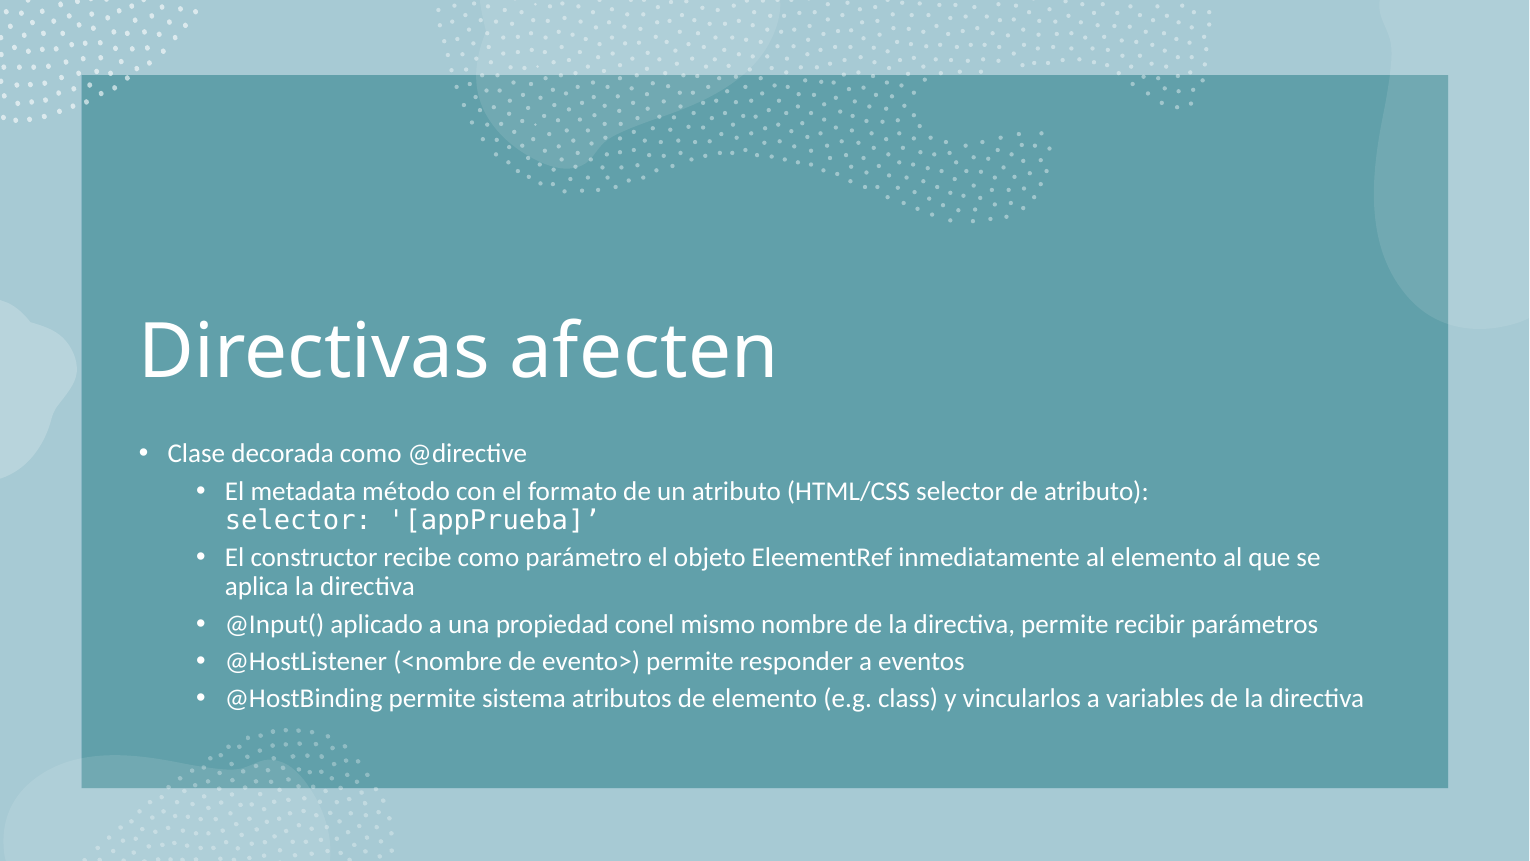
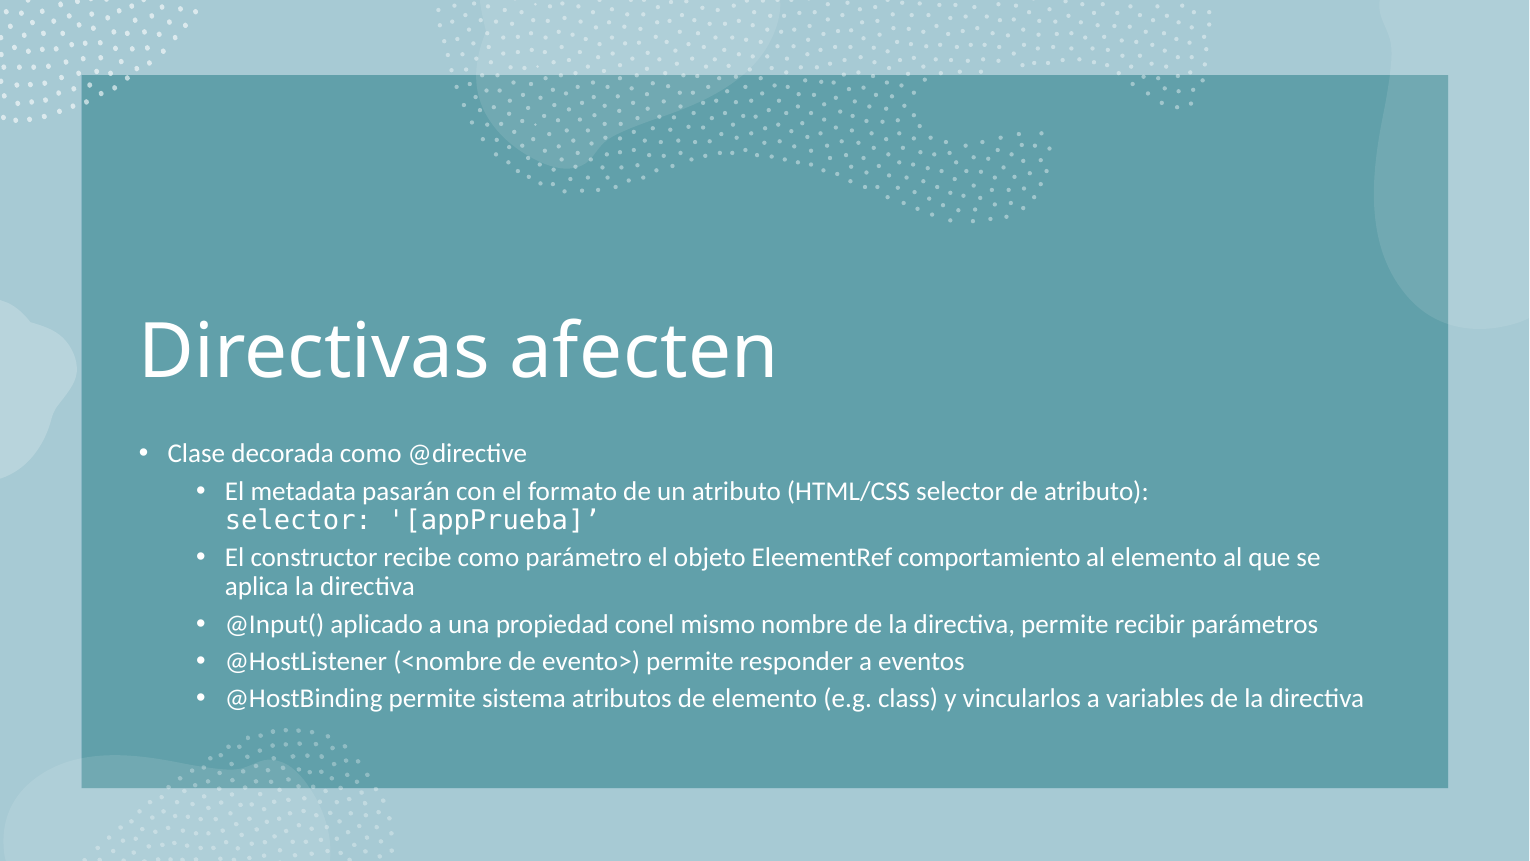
método: método -> pasarán
inmediatamente: inmediatamente -> comportamiento
